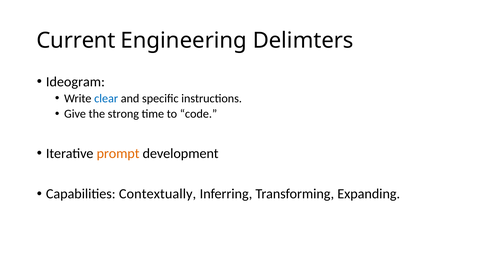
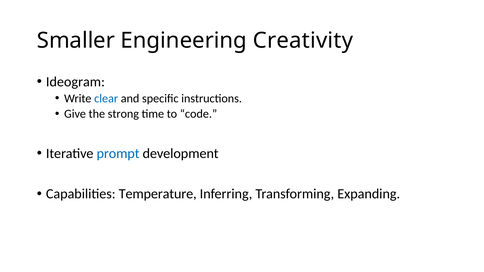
Current: Current -> Smaller
Delimters: Delimters -> Creativity
prompt colour: orange -> blue
Contextually: Contextually -> Temperature
